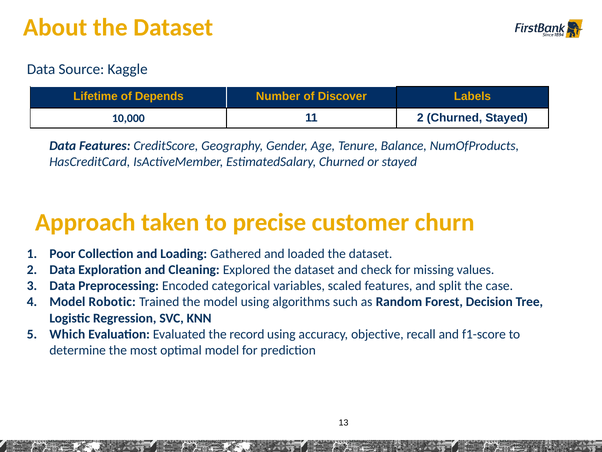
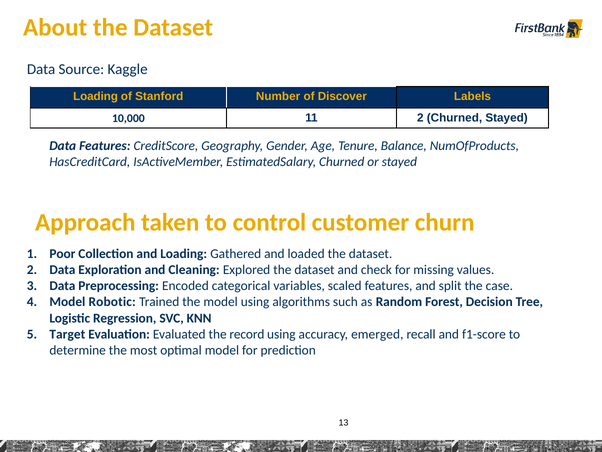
Lifetime at (95, 96): Lifetime -> Loading
Depends: Depends -> Stanford
precise: precise -> control
Which: Which -> Target
objective: objective -> emerged
